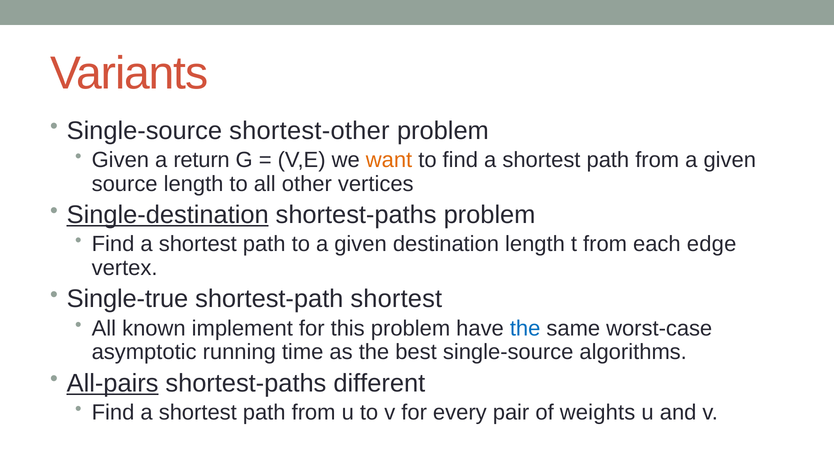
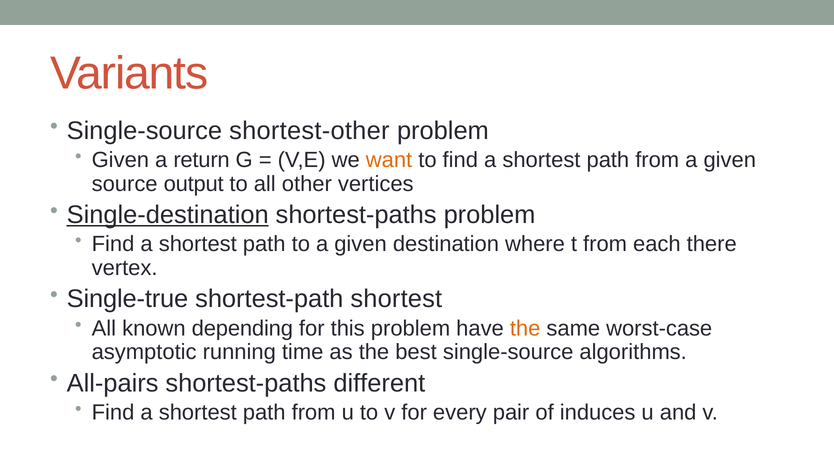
source length: length -> output
destination length: length -> where
edge: edge -> there
implement: implement -> depending
the at (525, 328) colour: blue -> orange
All-pairs underline: present -> none
weights: weights -> induces
